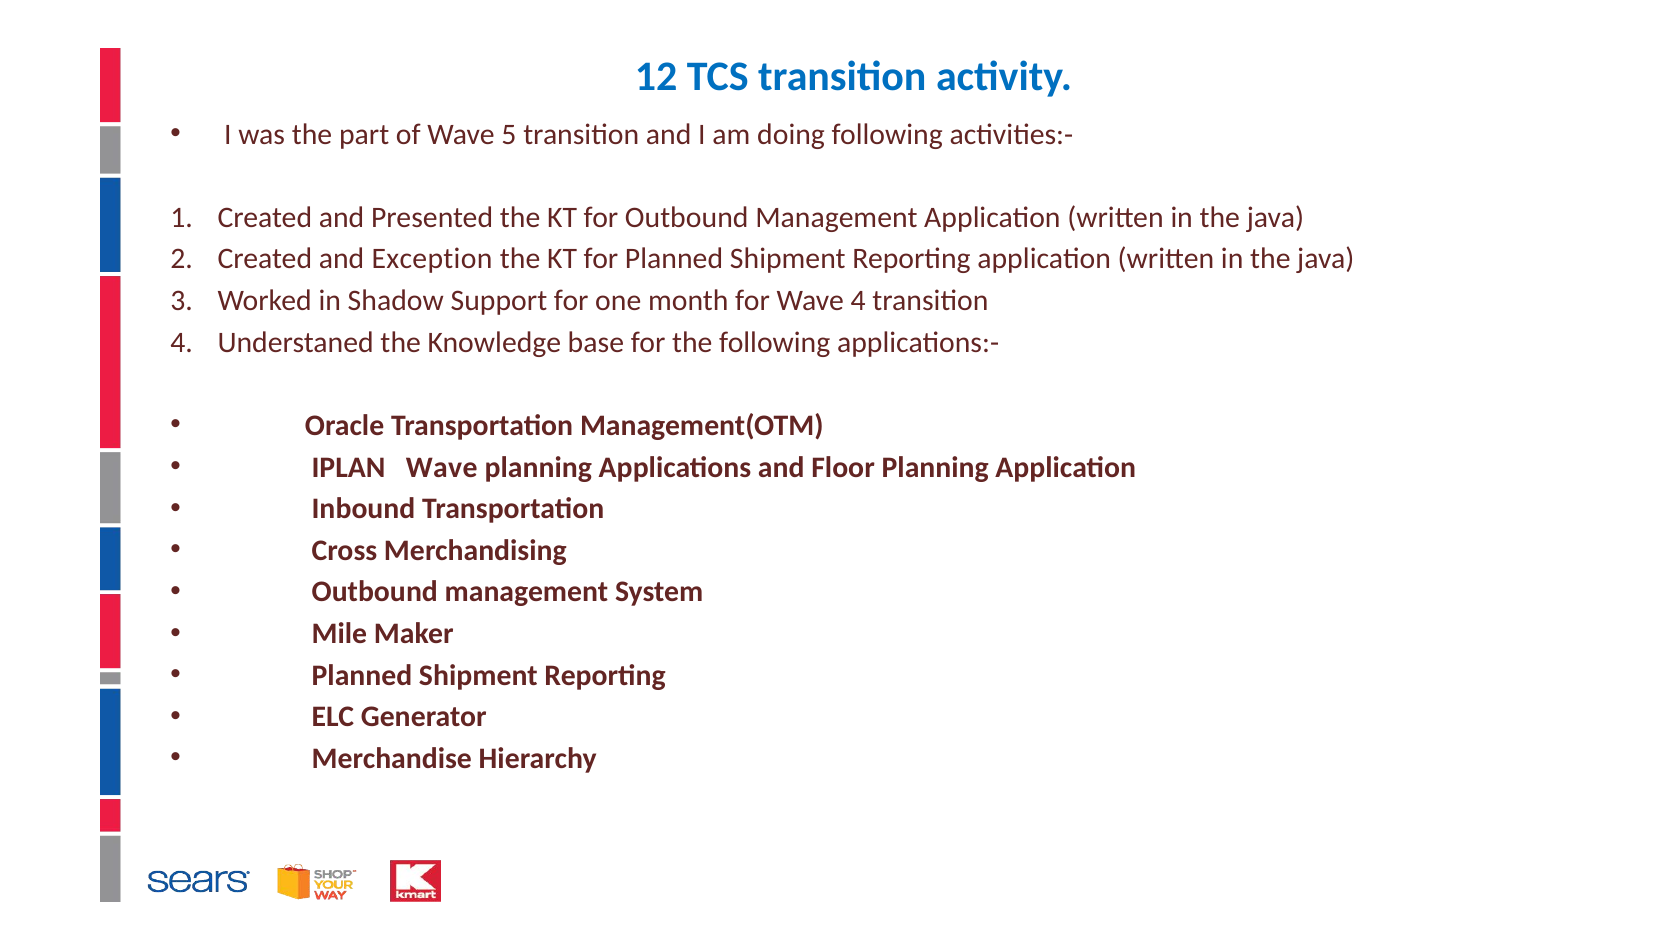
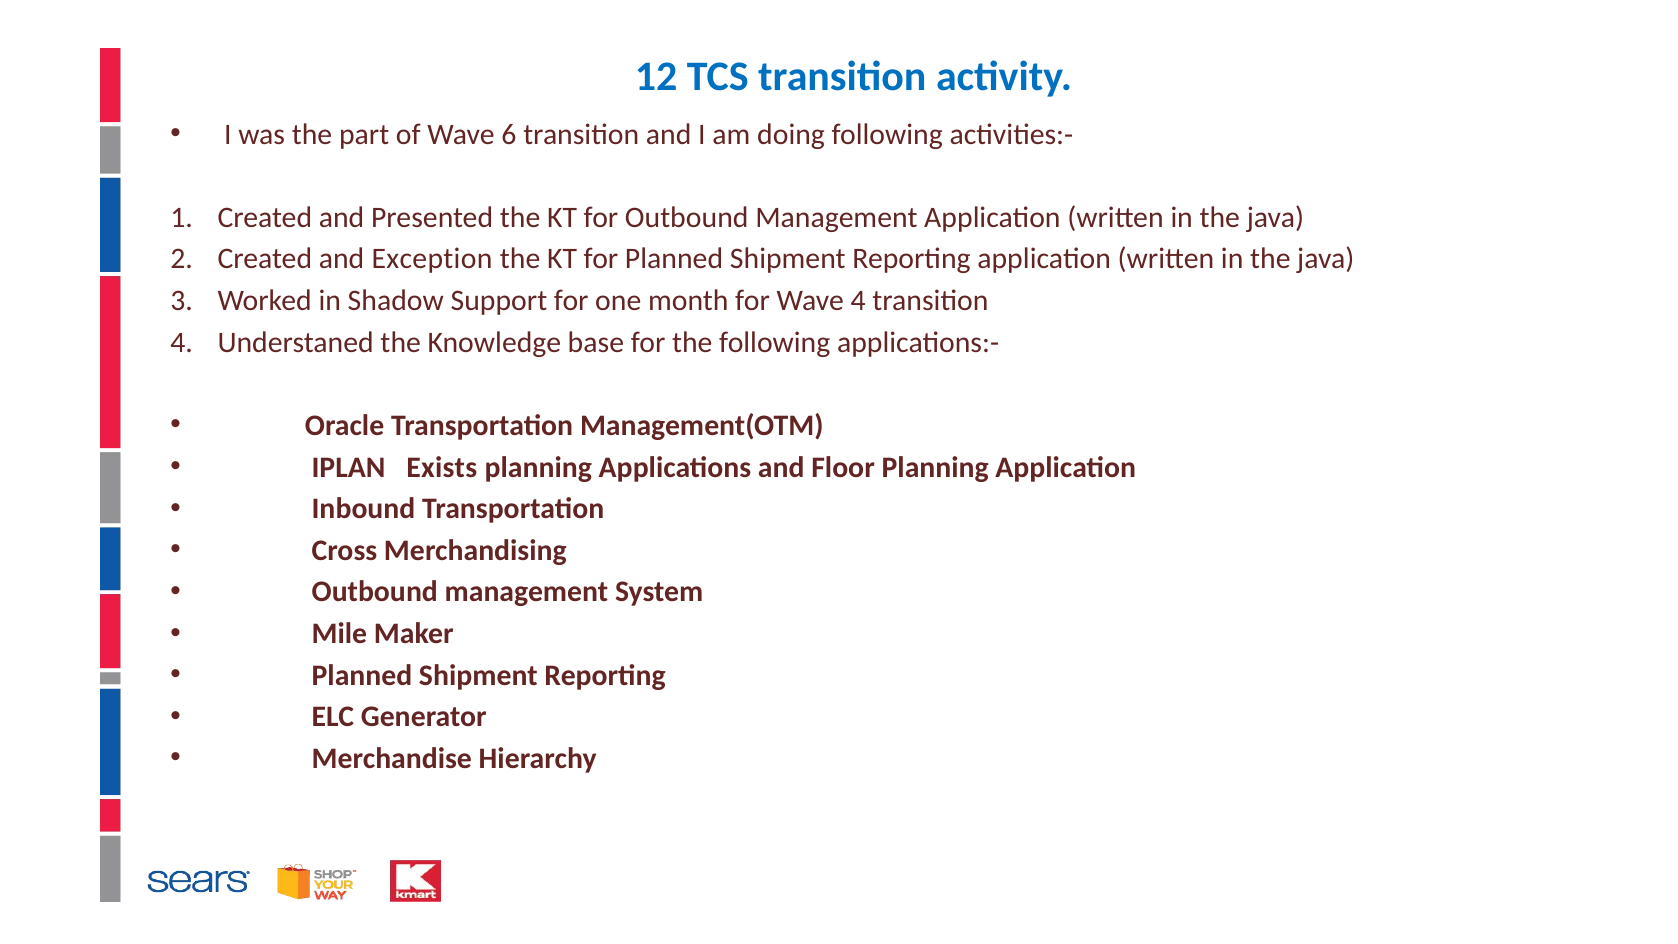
5: 5 -> 6
IPLAN Wave: Wave -> Exists
